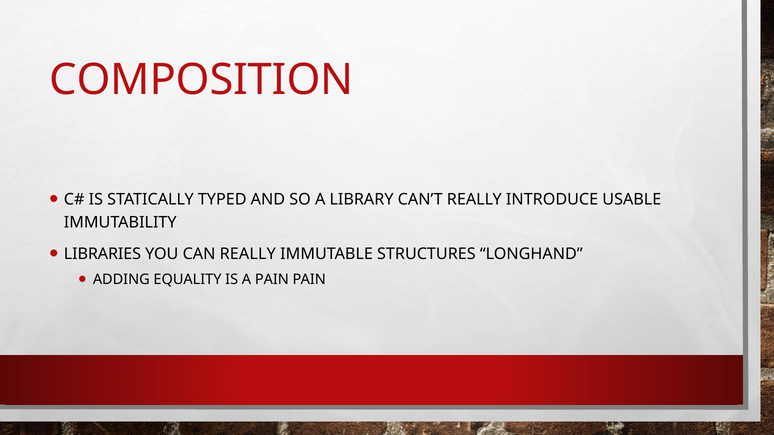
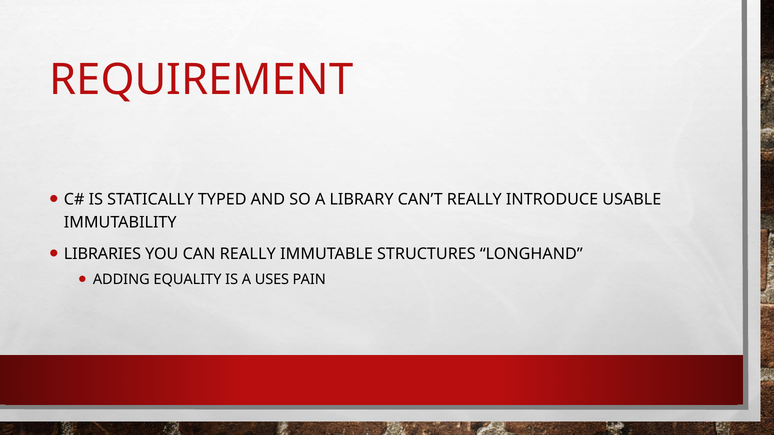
COMPOSITION: COMPOSITION -> REQUIREMENT
A PAIN: PAIN -> USES
